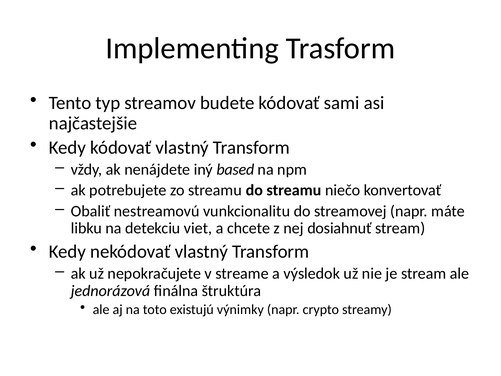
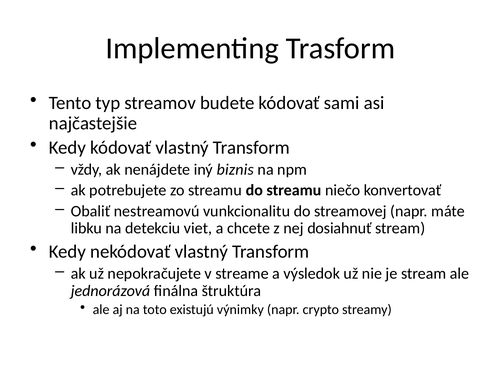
based: based -> biznis
